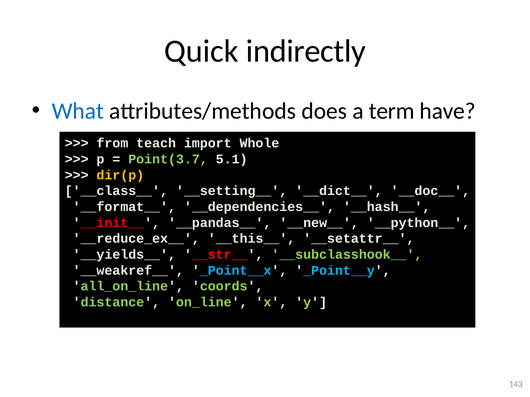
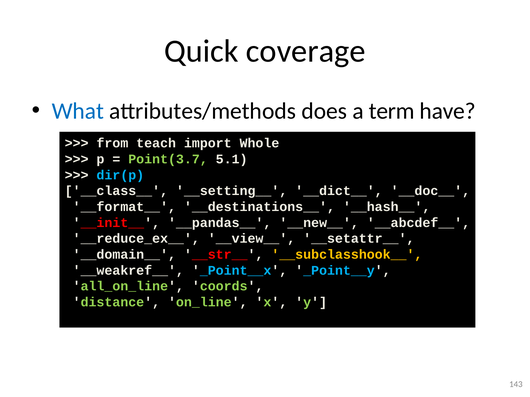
indirectly: indirectly -> coverage
dir(p colour: yellow -> light blue
__dependencies__: __dependencies__ -> __destinations__
__python__: __python__ -> __abcdef__
__this__: __this__ -> __view__
__yields__: __yields__ -> __domain__
__subclasshook__ colour: light green -> yellow
